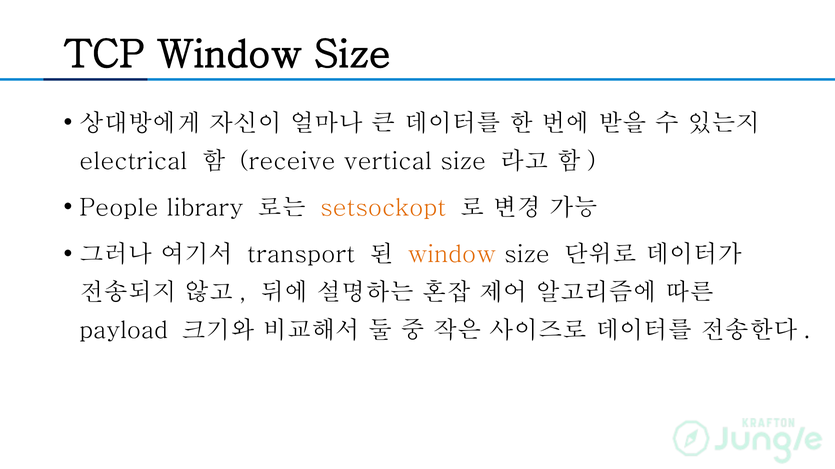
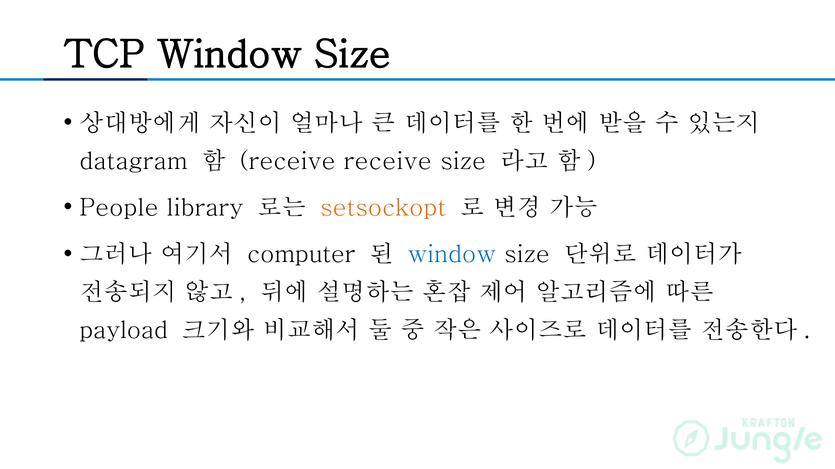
electrical: electrical -> datagram
receive vertical: vertical -> receive
transport: transport -> computer
window at (452, 255) colour: orange -> blue
